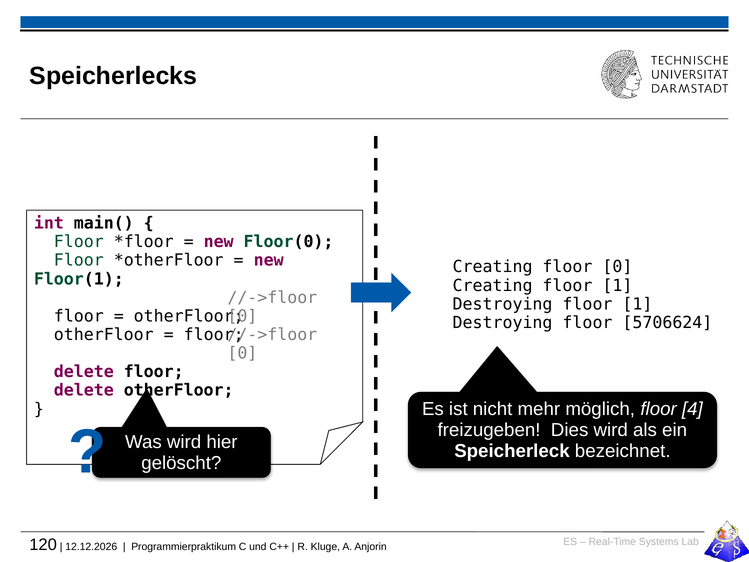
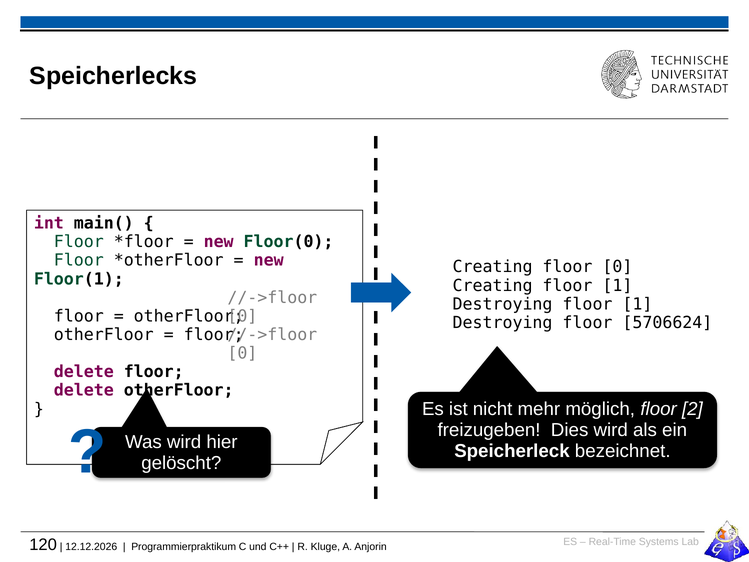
4: 4 -> 2
